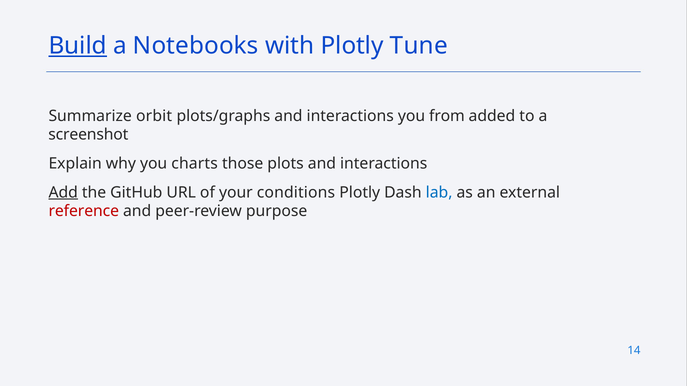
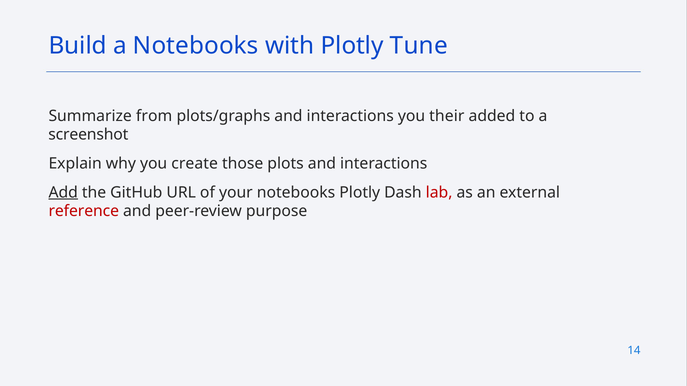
Build underline: present -> none
orbit: orbit -> from
from: from -> their
charts: charts -> create
your conditions: conditions -> notebooks
lab colour: blue -> red
